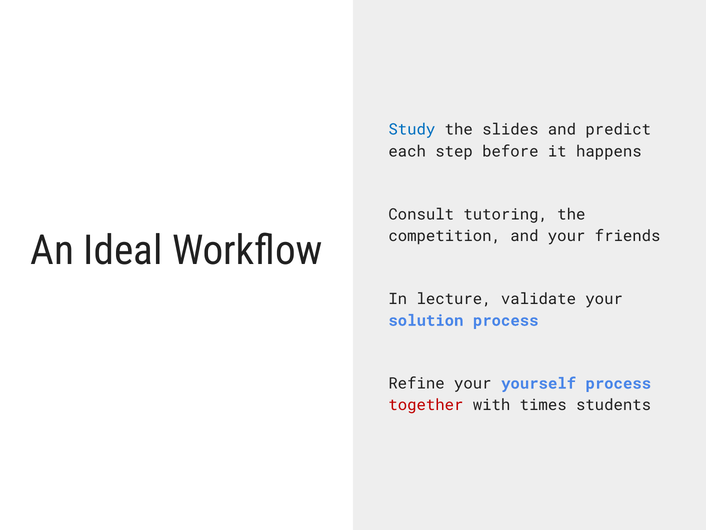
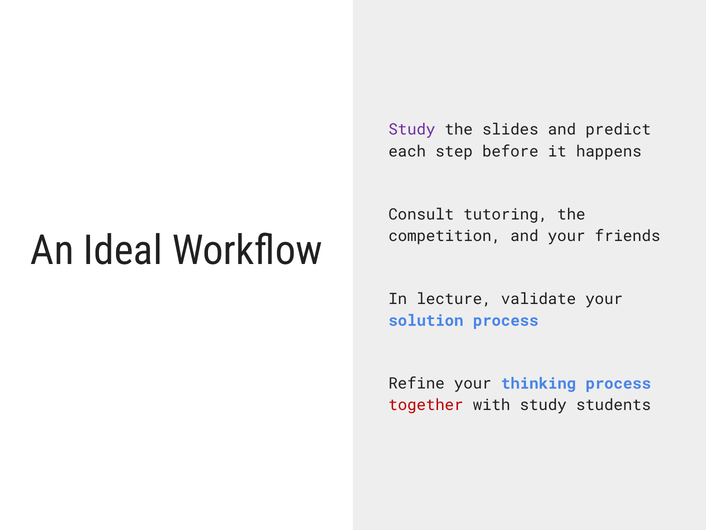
Study at (412, 130) colour: blue -> purple
yourself: yourself -> thinking
with times: times -> study
